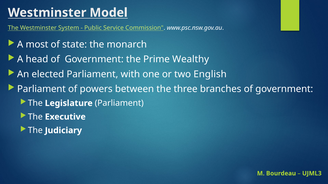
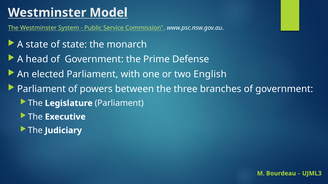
A most: most -> state
Wealthy: Wealthy -> Defense
